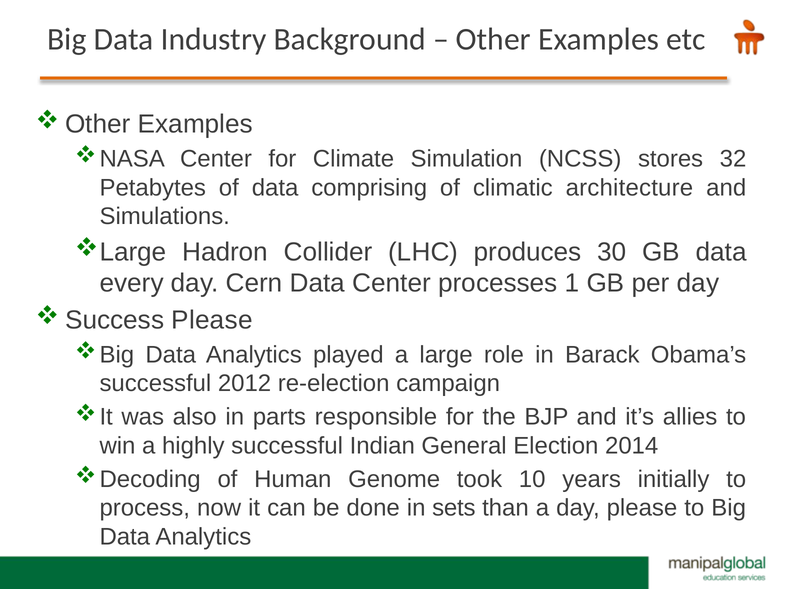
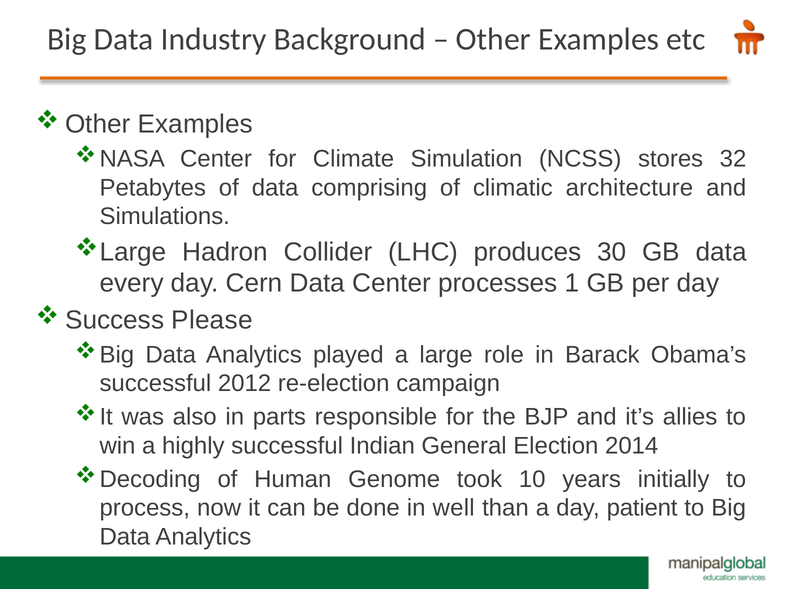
sets: sets -> well
day please: please -> patient
